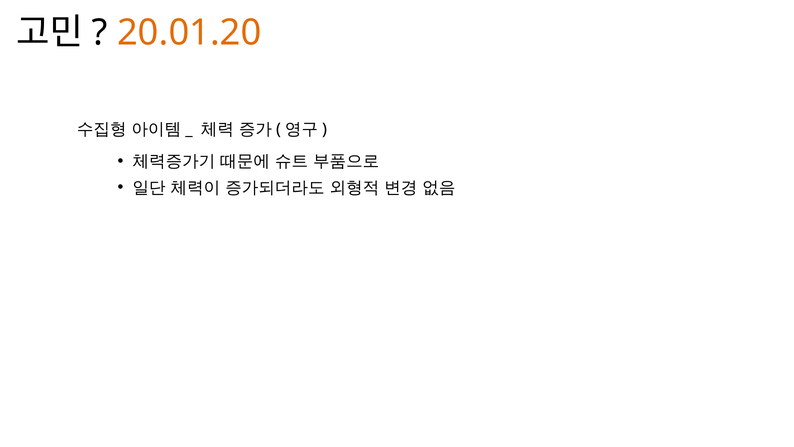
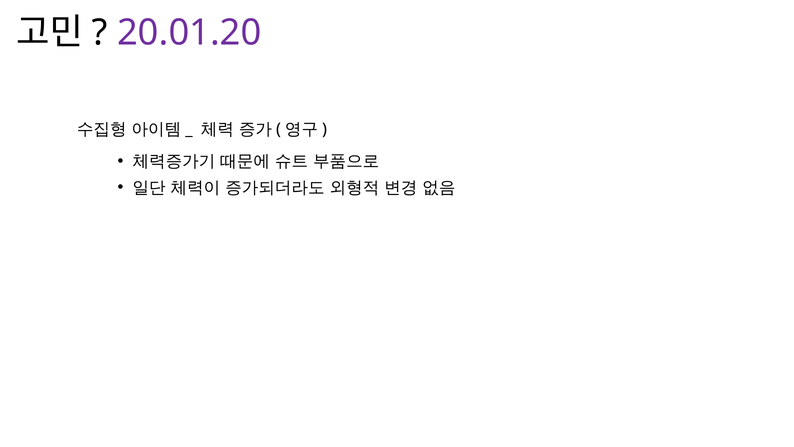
20.01.20 colour: orange -> purple
